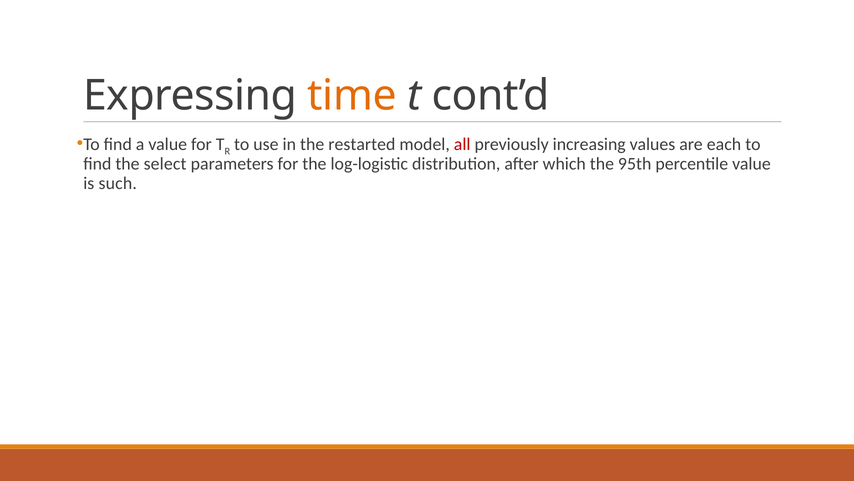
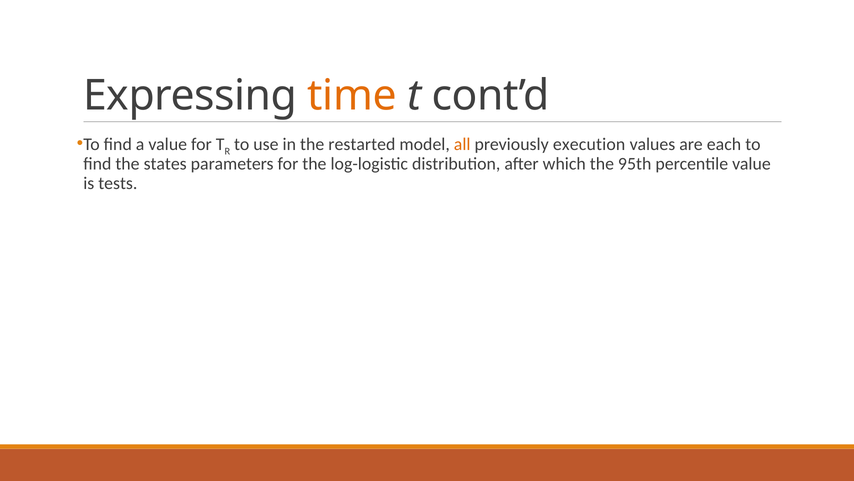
all colour: red -> orange
increasing: increasing -> execution
select: select -> states
such: such -> tests
